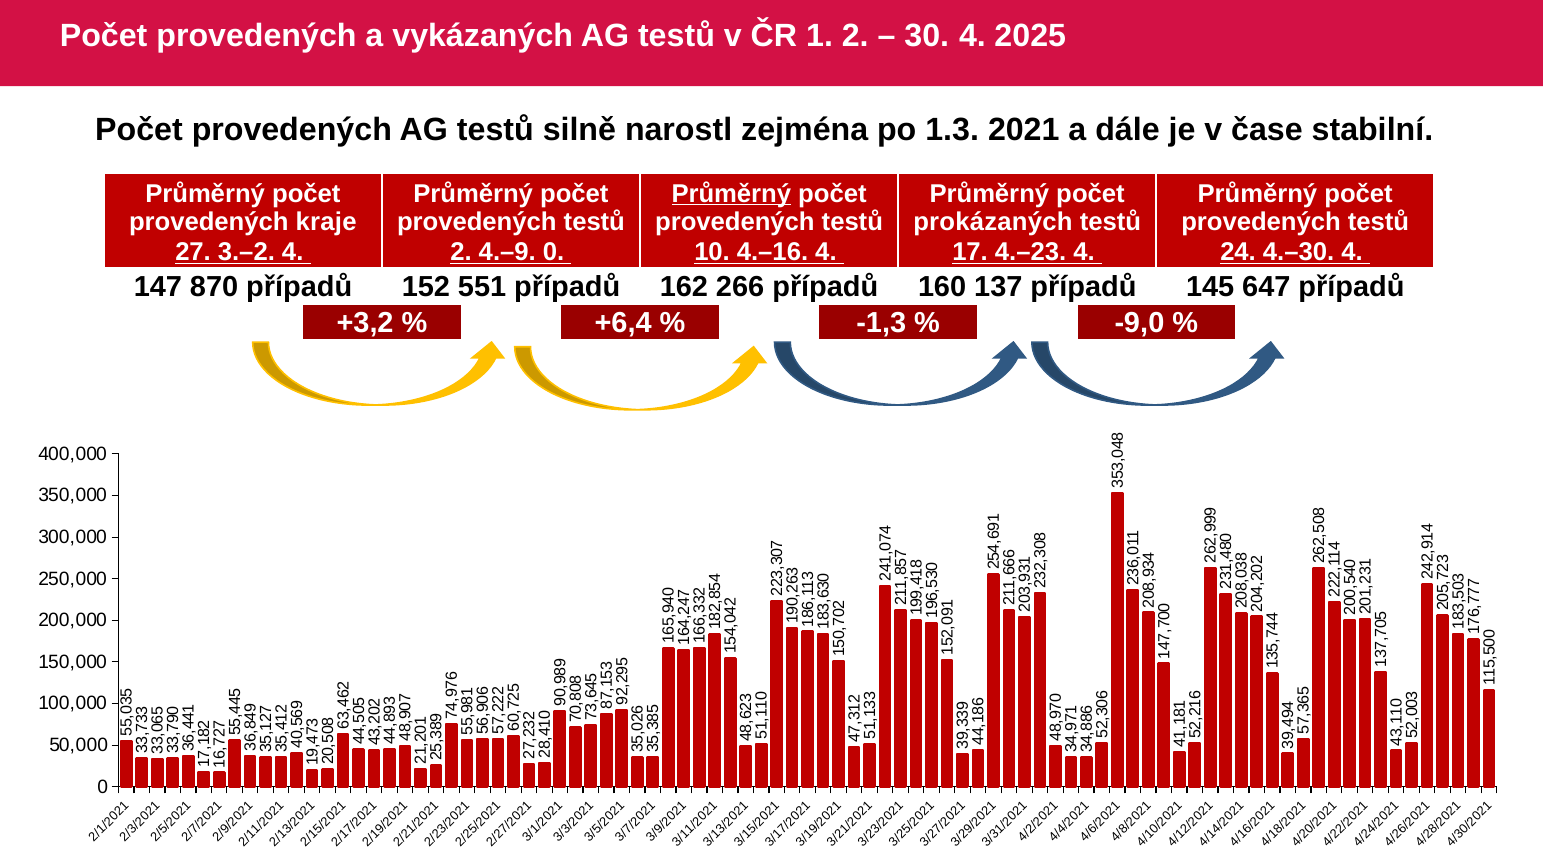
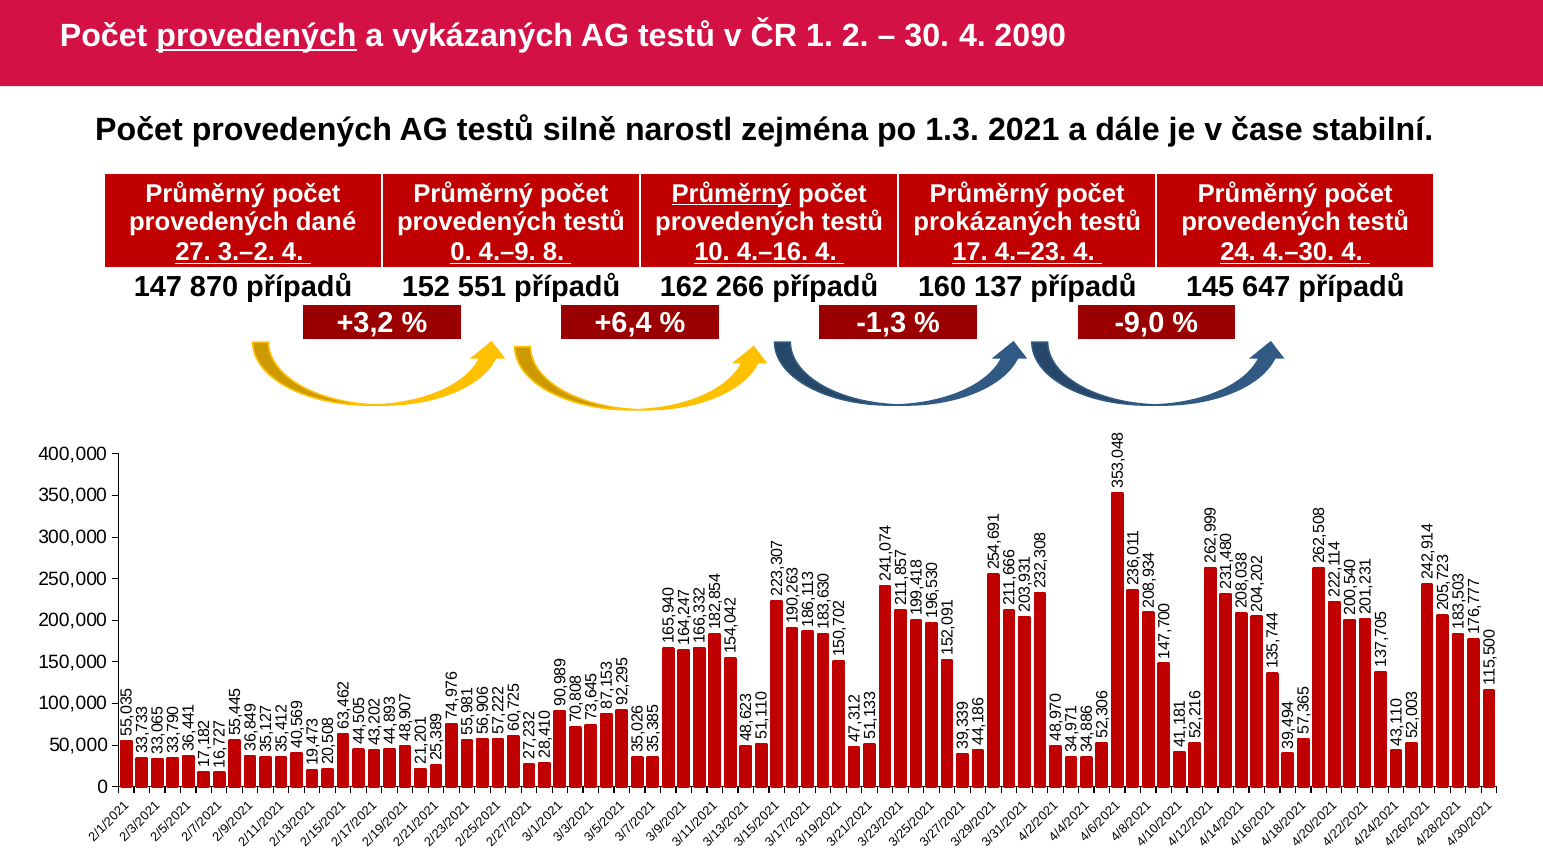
provedených at (256, 36) underline: none -> present
2025: 2025 -> 2090
kraje: kraje -> dané
3.–2 4 2: 2 -> 0
4.–9 0: 0 -> 8
